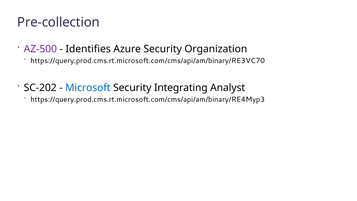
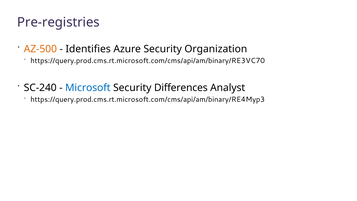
Pre-collection: Pre-collection -> Pre-registries
AZ-500 colour: purple -> orange
SC-202: SC-202 -> SC-240
Integrating: Integrating -> Differences
